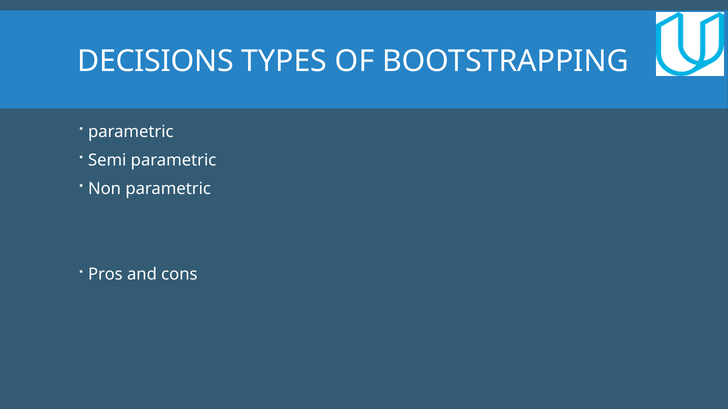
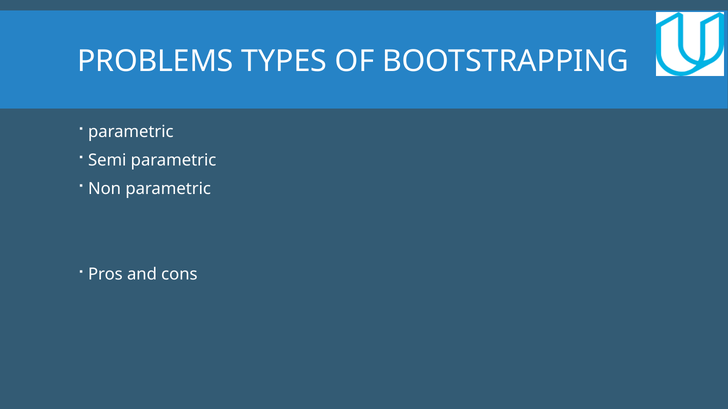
DECISIONS: DECISIONS -> PROBLEMS
